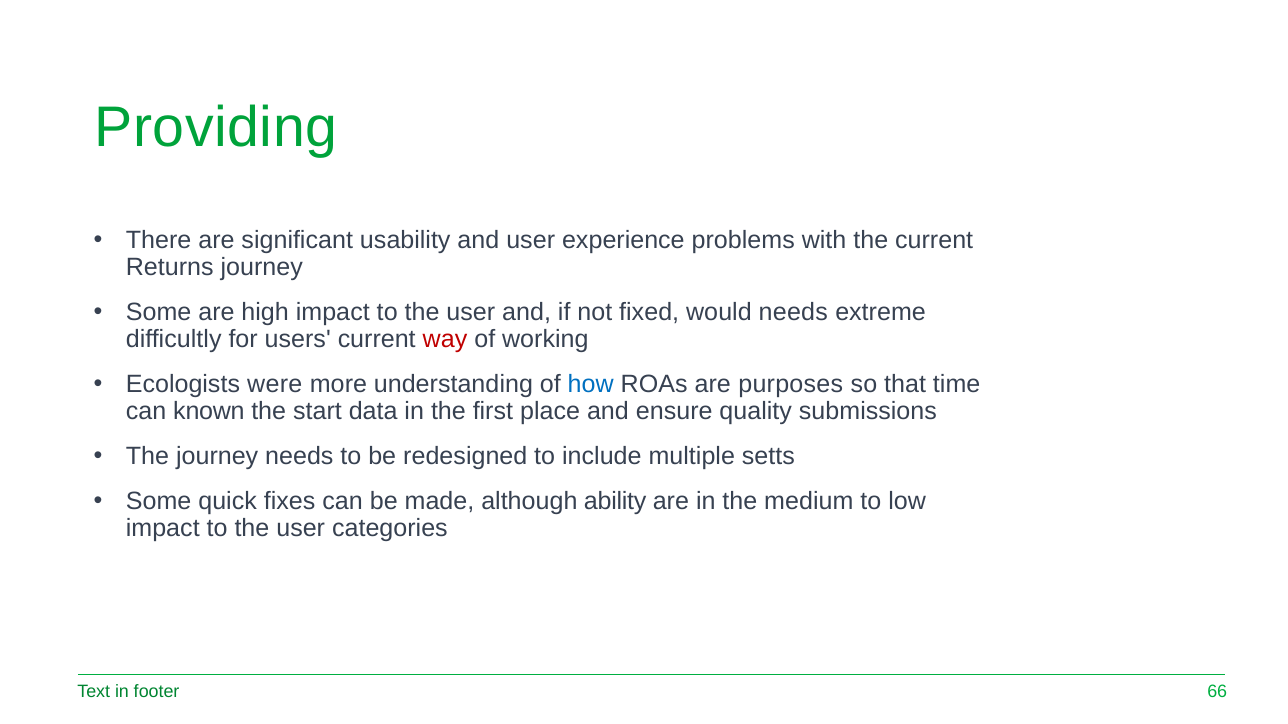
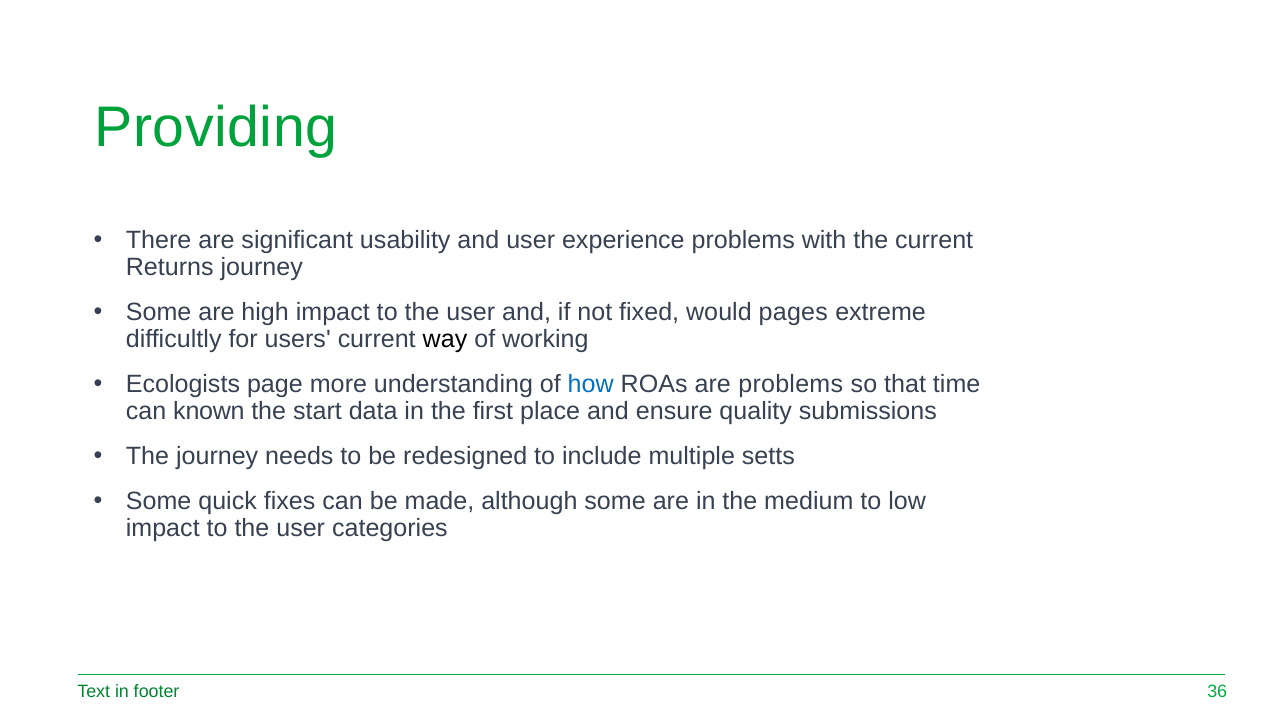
would needs: needs -> pages
way colour: red -> black
were: were -> page
are purposes: purposes -> problems
although ability: ability -> some
66: 66 -> 36
